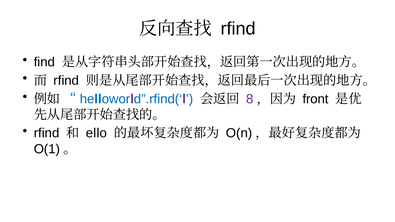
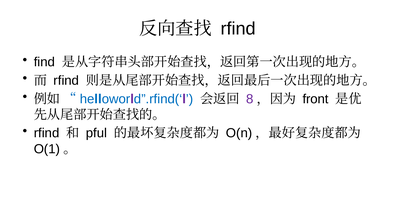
ello: ello -> pful
